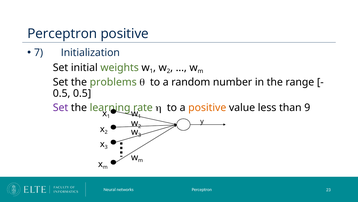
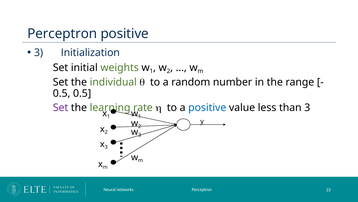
7 at (39, 52): 7 -> 3
problems: problems -> individual
positive at (207, 107) colour: orange -> blue
than 9: 9 -> 3
